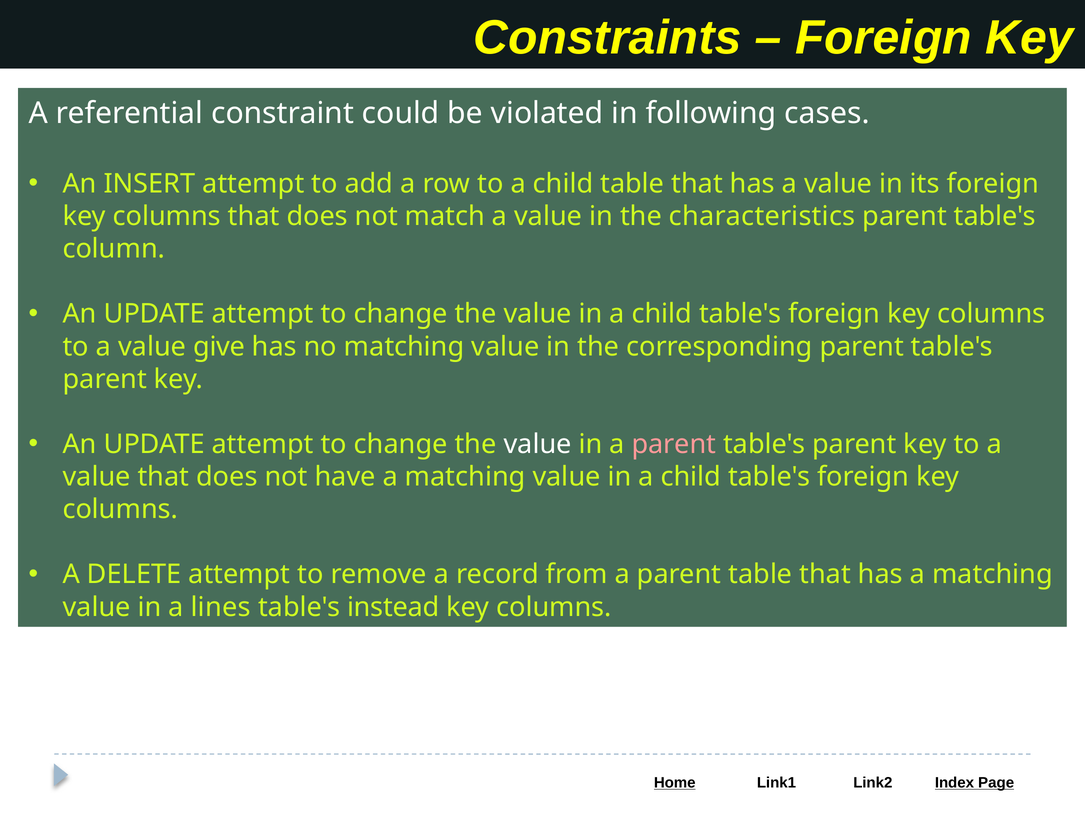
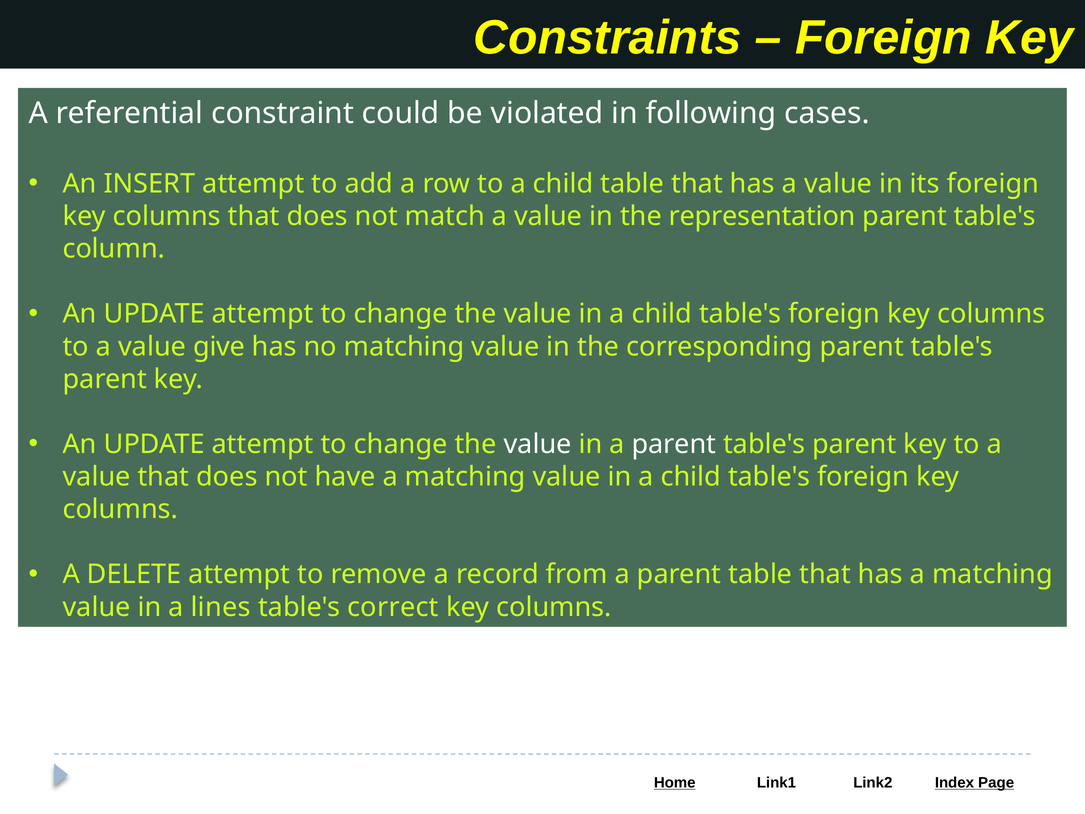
characteristics: characteristics -> representation
parent at (674, 444) colour: pink -> white
instead: instead -> correct
